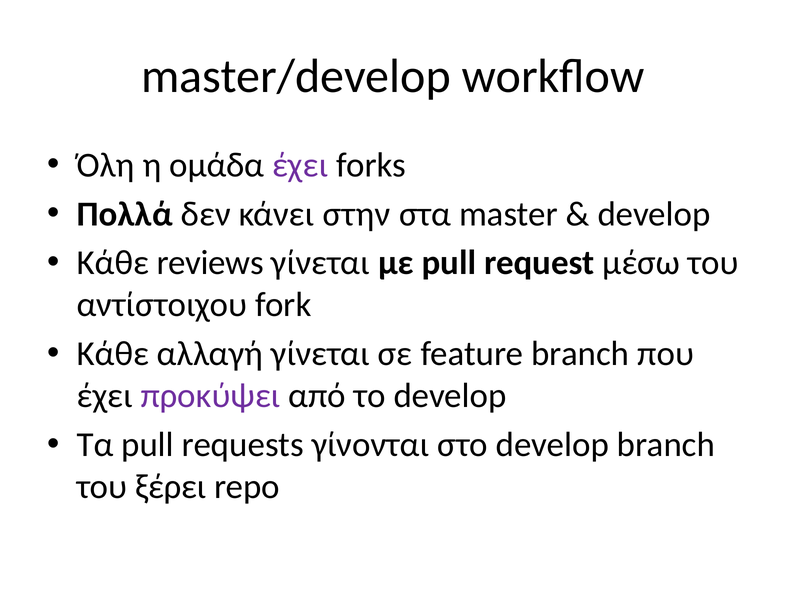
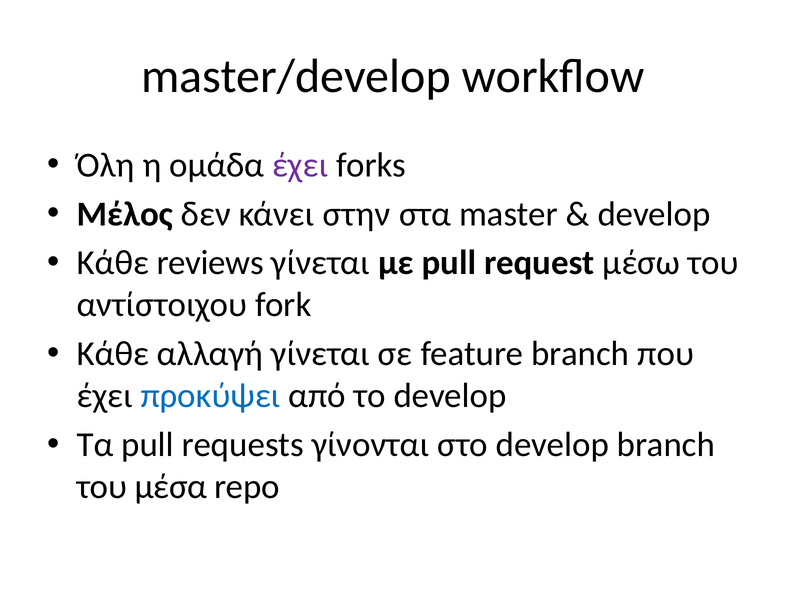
Πολλά: Πολλά -> Μέλος
προκύψει colour: purple -> blue
ξέρει: ξέρει -> μέσα
